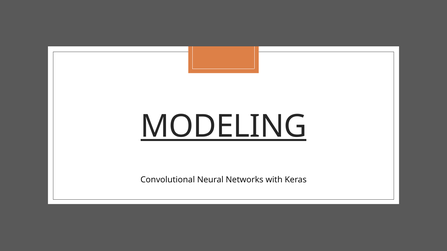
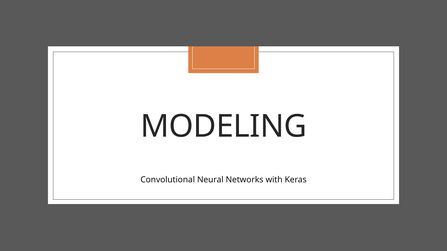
MODELING underline: present -> none
